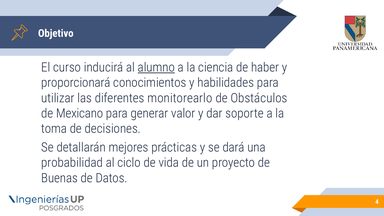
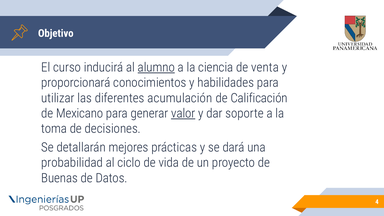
haber: haber -> venta
monitorearlo: monitorearlo -> acumulación
Obstáculos: Obstáculos -> Calificación
valor underline: none -> present
